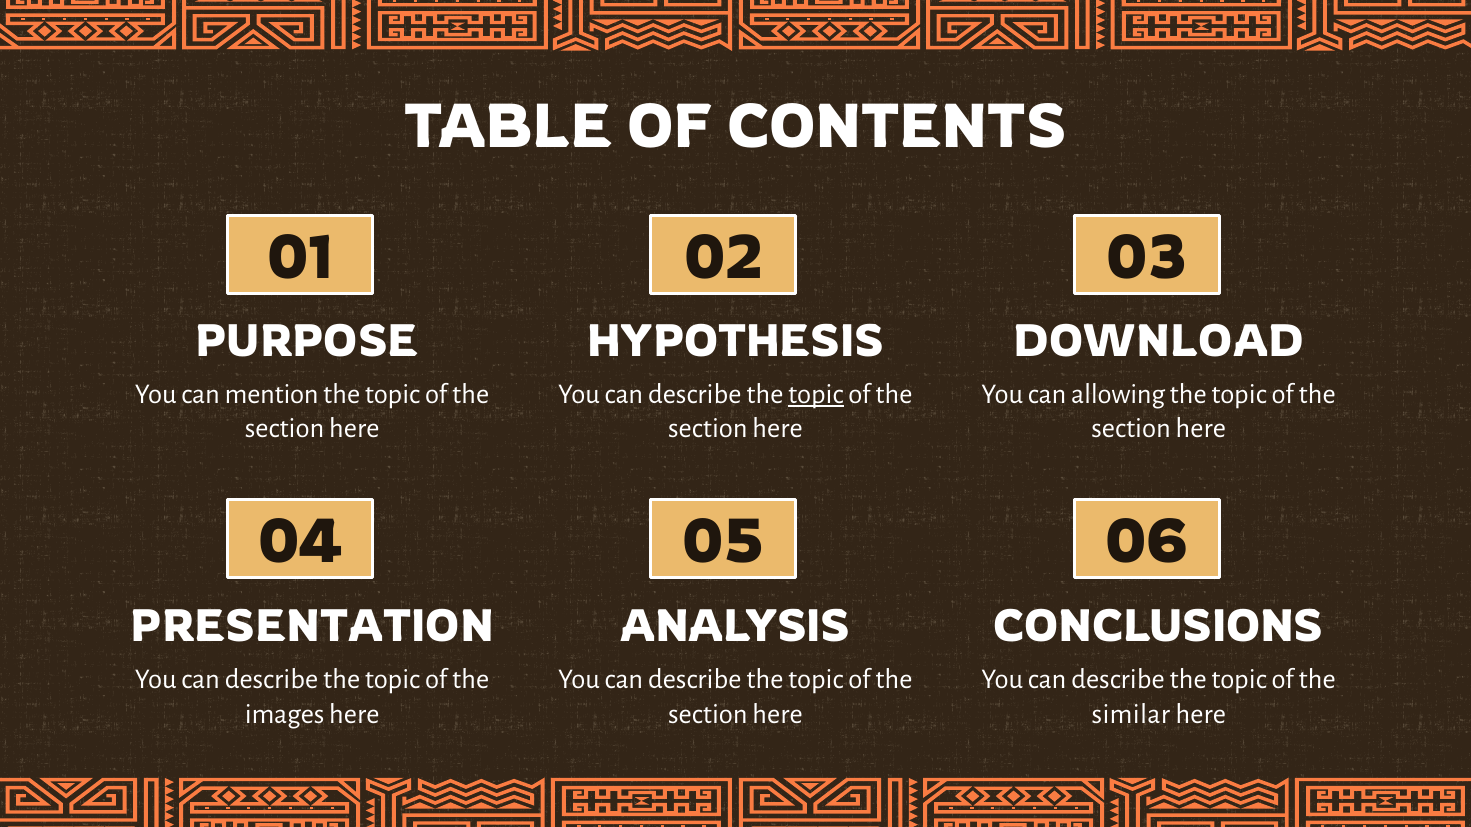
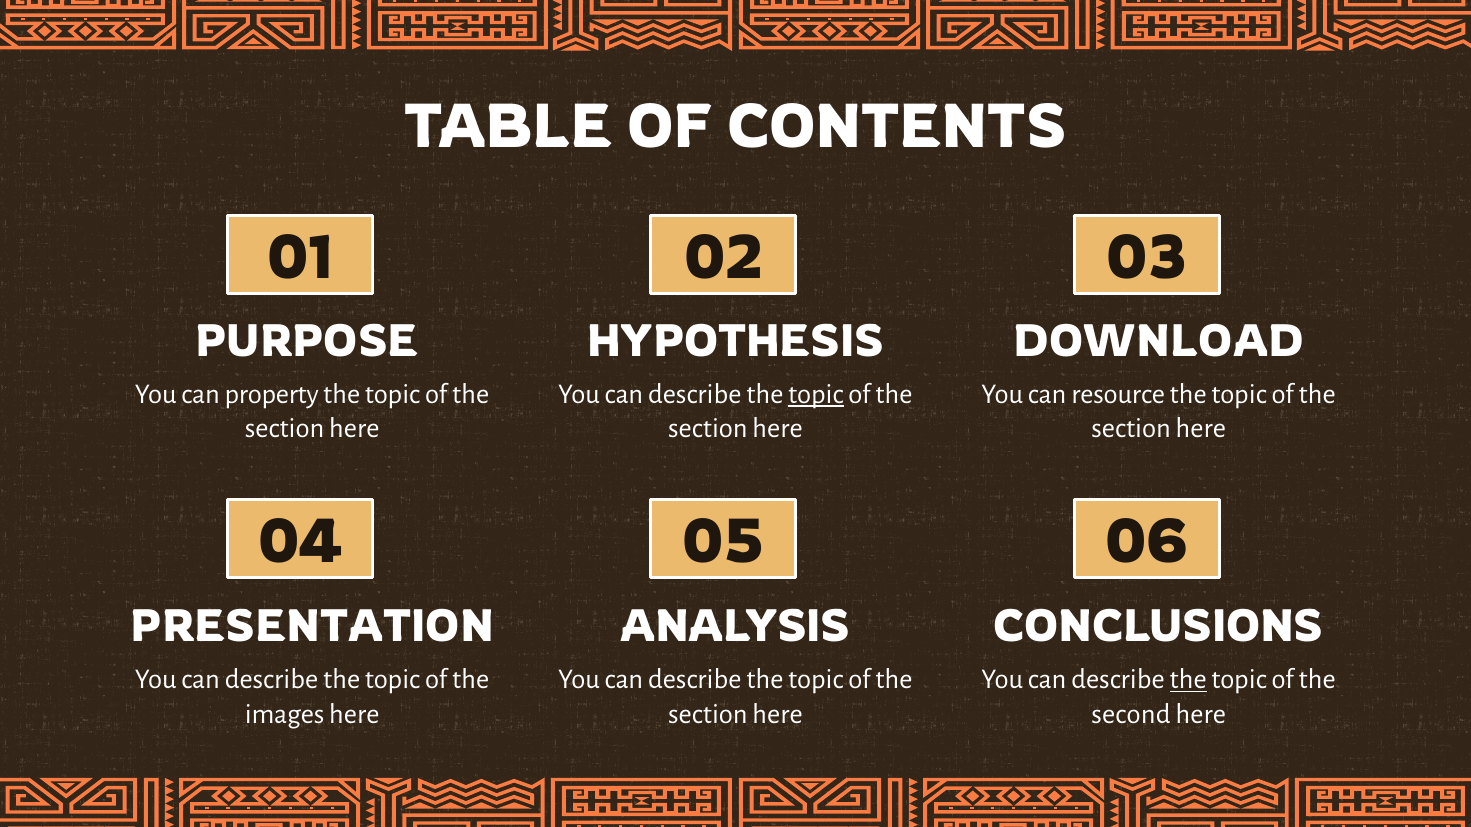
mention: mention -> property
allowing: allowing -> resource
the at (1188, 680) underline: none -> present
similar: similar -> second
